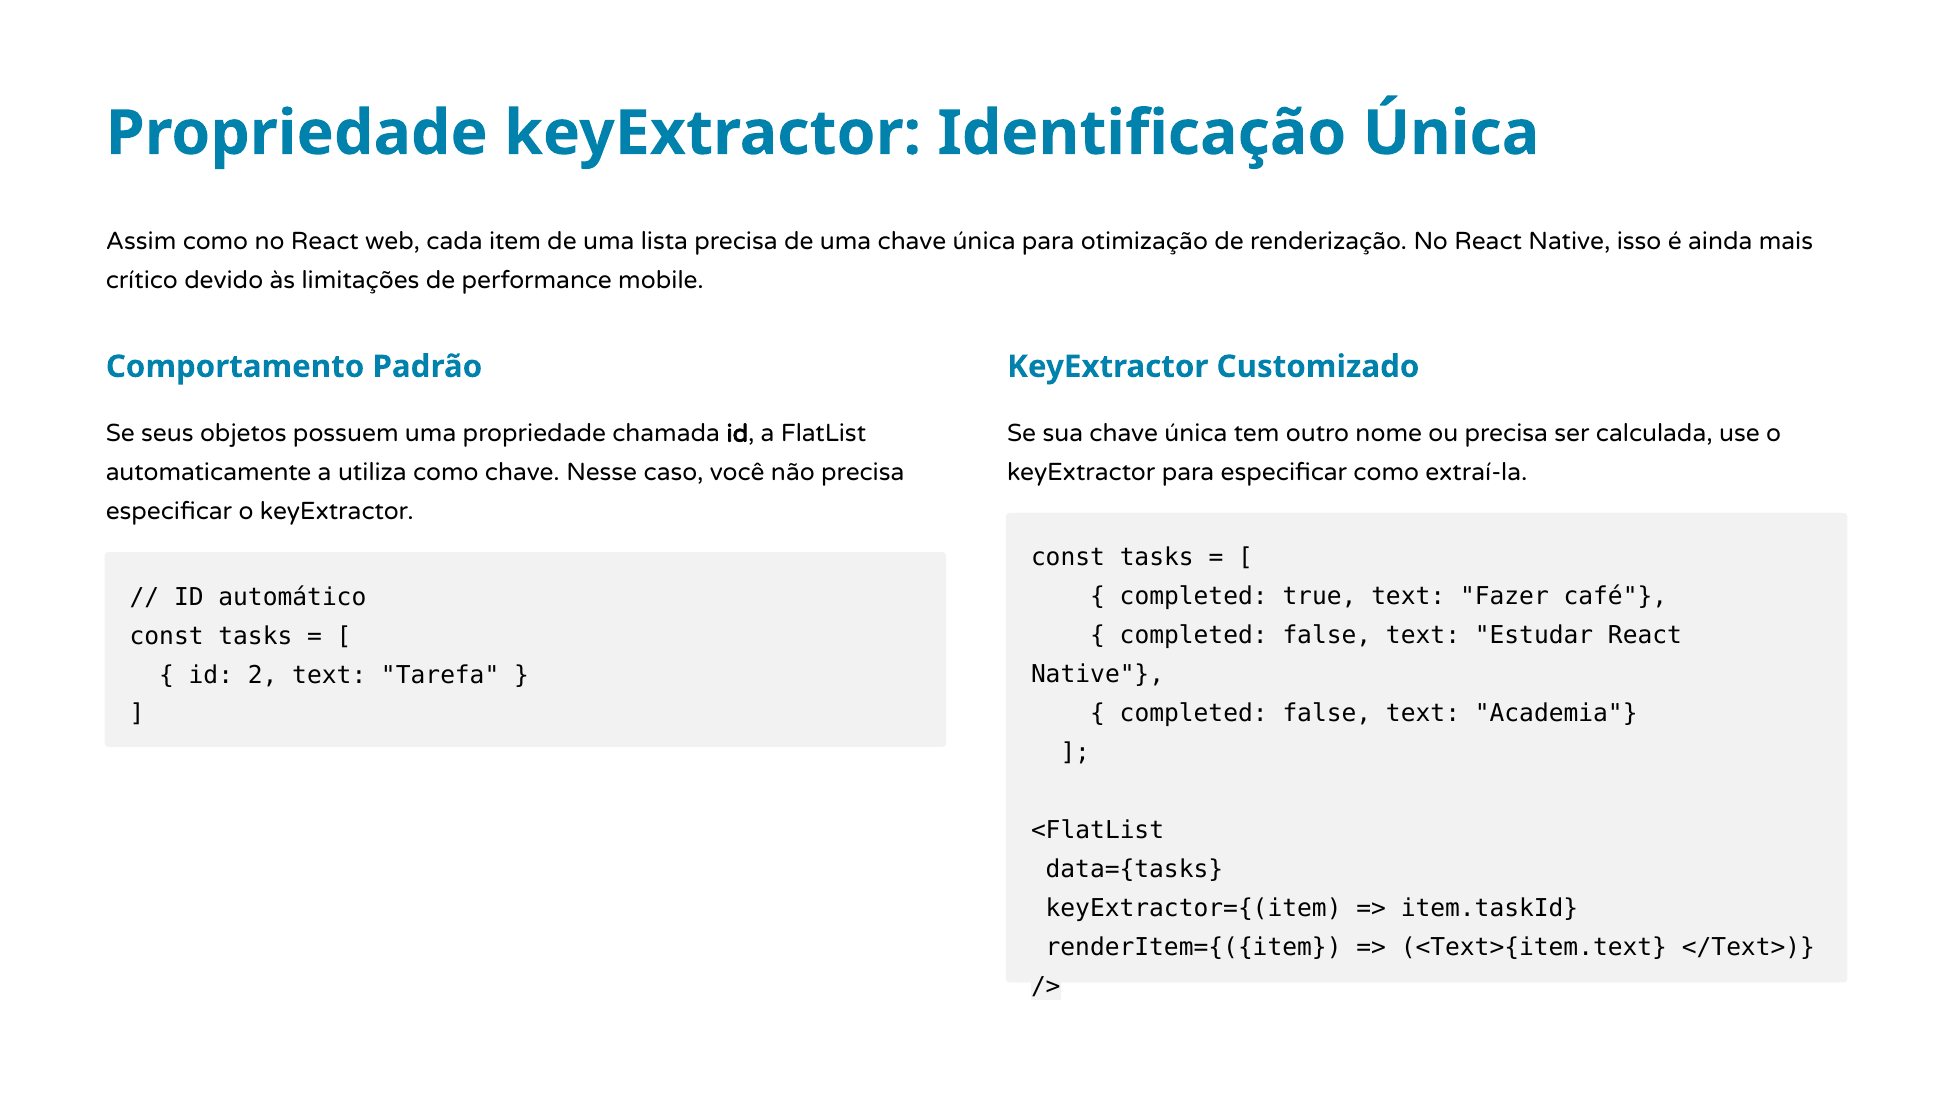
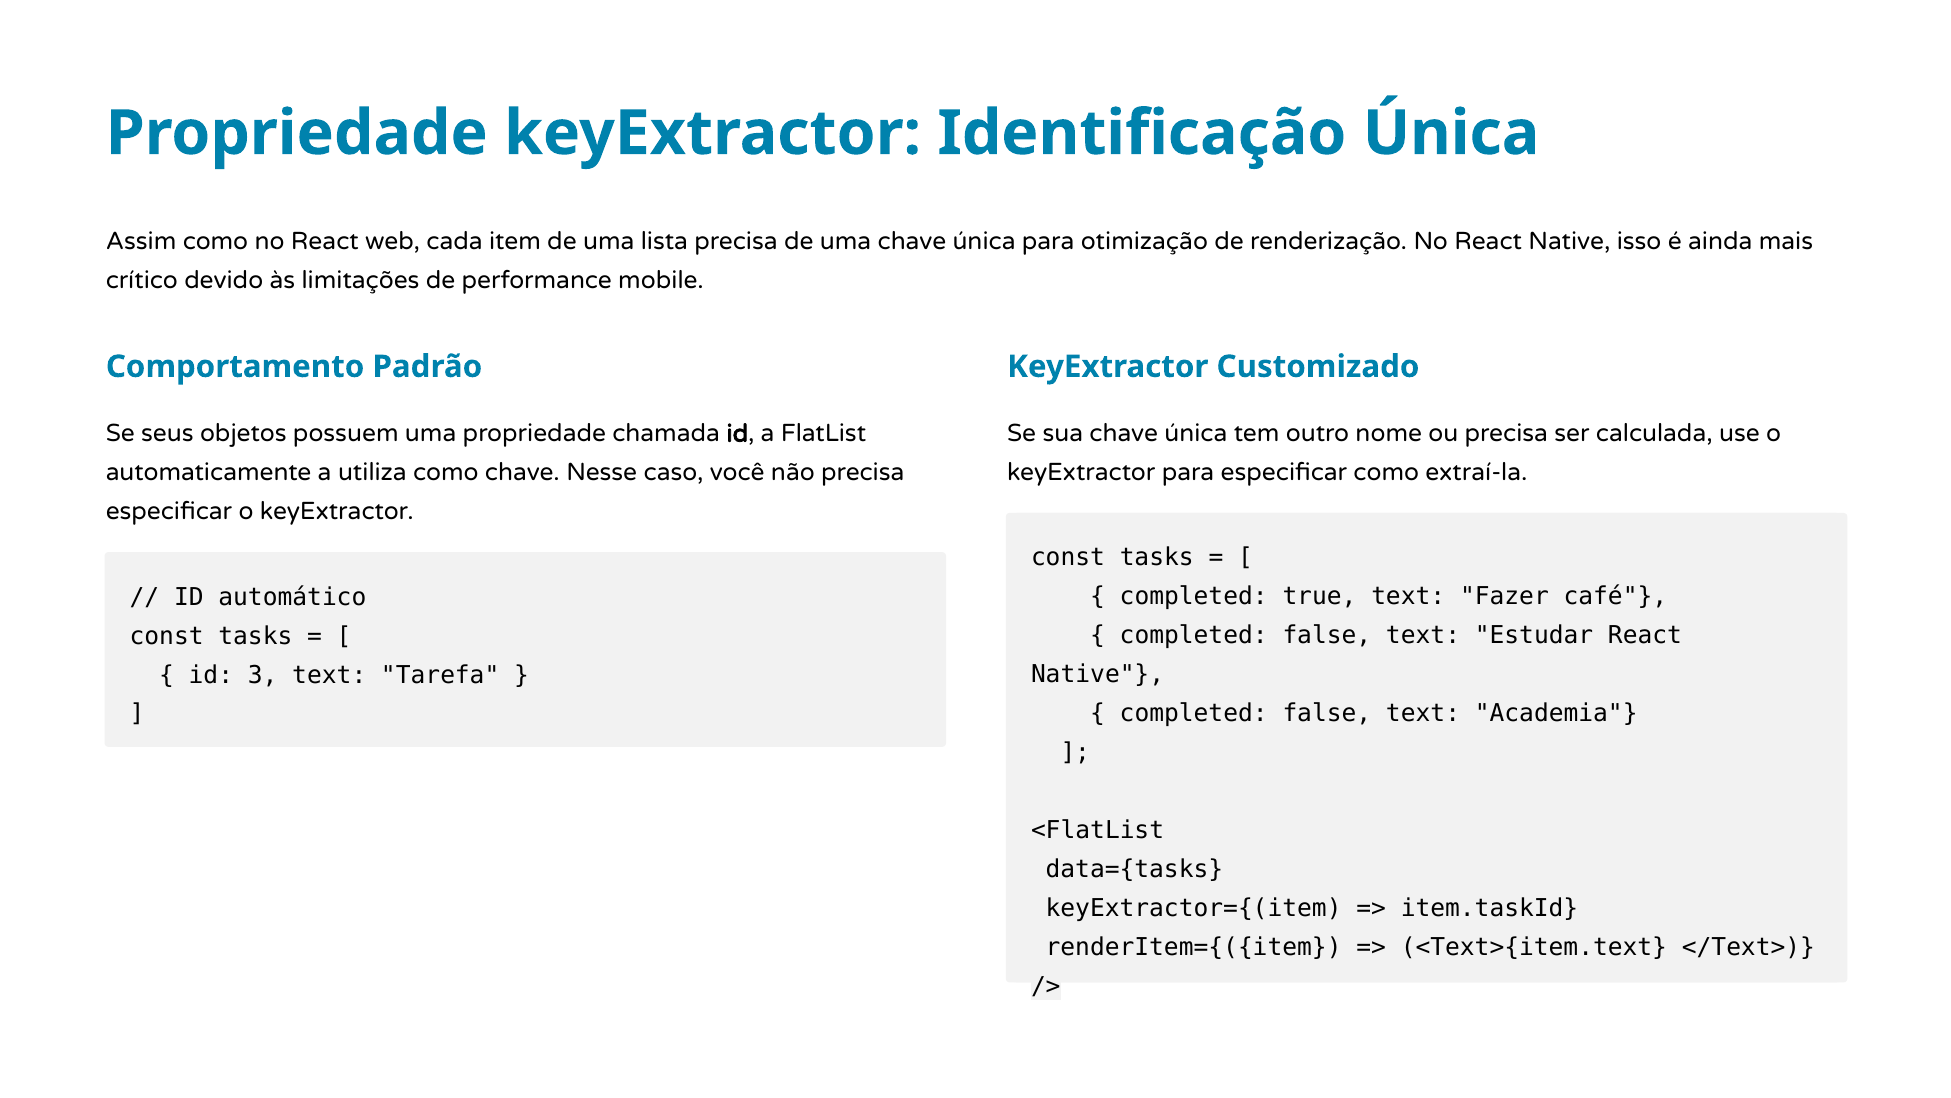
2: 2 -> 3
